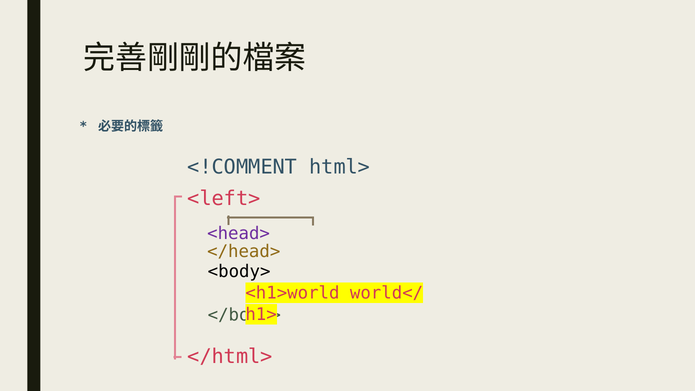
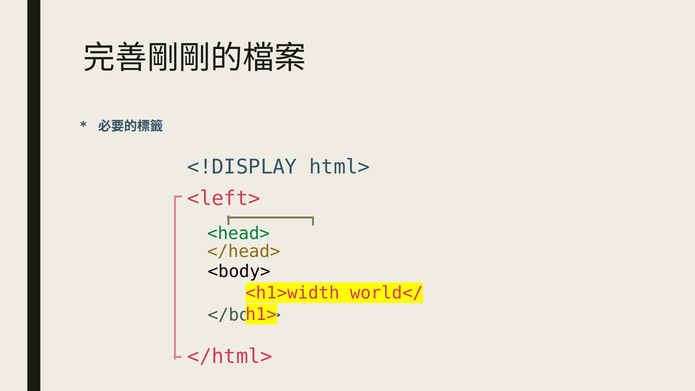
<!COMMENT: <!COMMENT -> <!DISPLAY
<head> colour: purple -> green
<h1>world: <h1>world -> <h1>width
